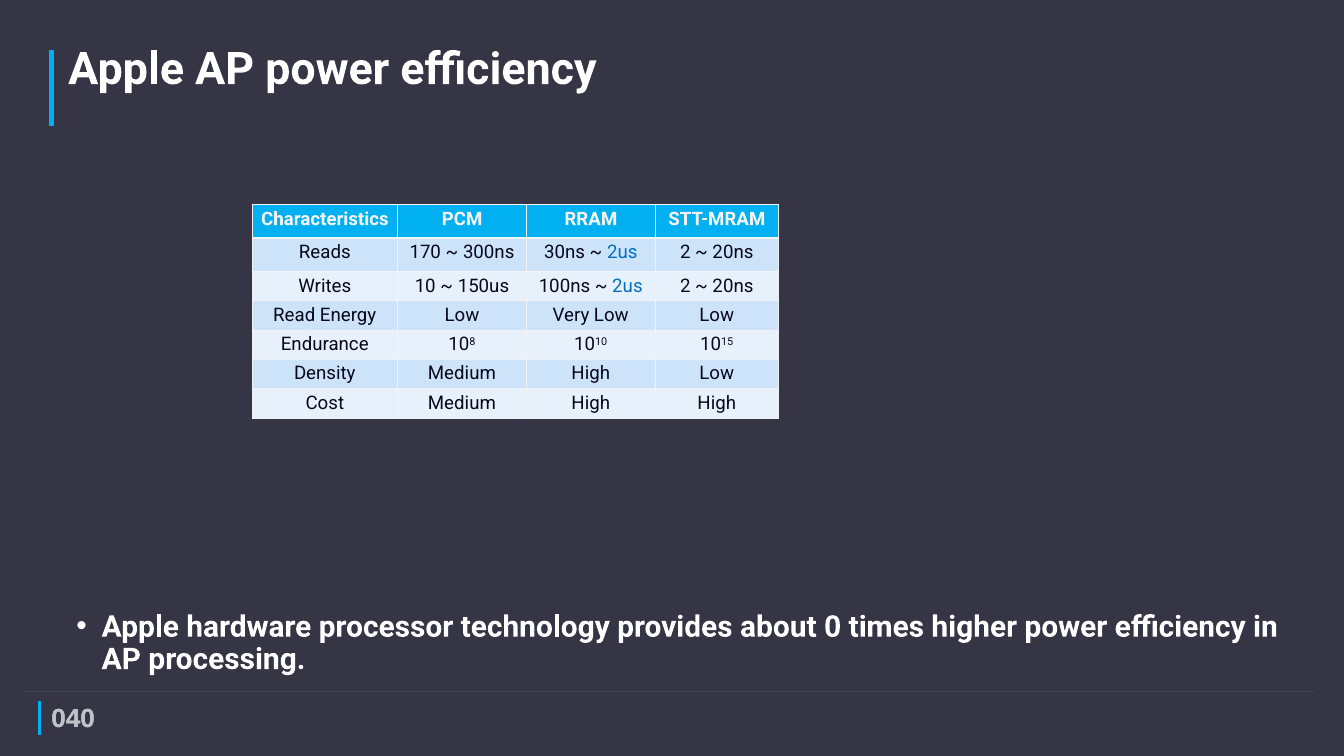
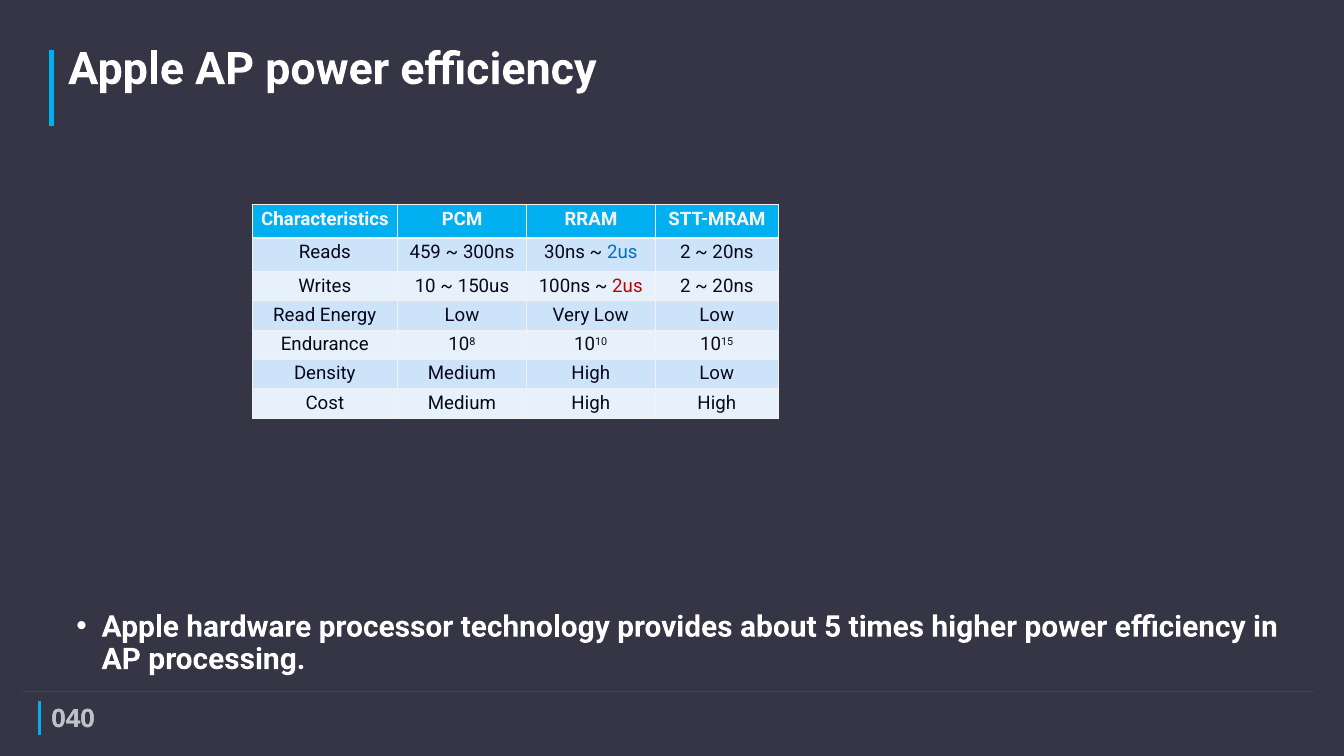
170: 170 -> 459
2us at (627, 286) colour: blue -> red
0: 0 -> 5
